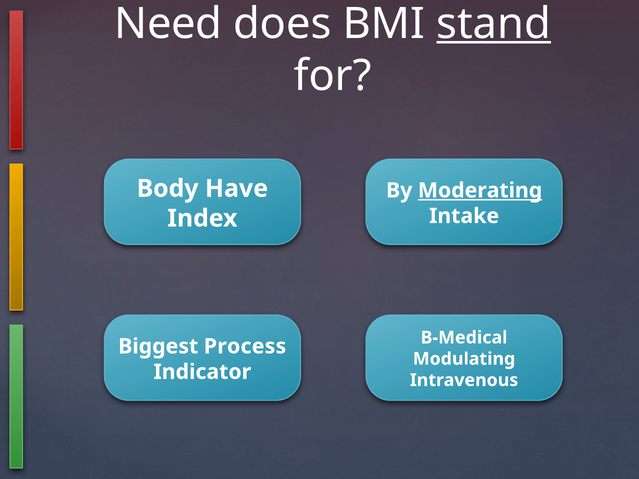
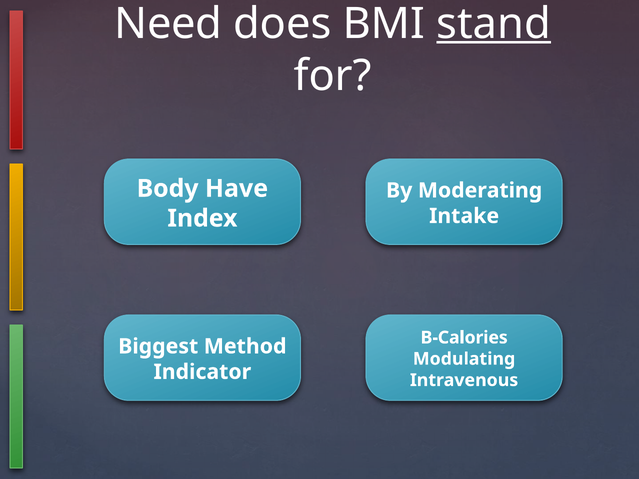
Moderating underline: present -> none
B-Medical: B-Medical -> B-Calories
Process: Process -> Method
